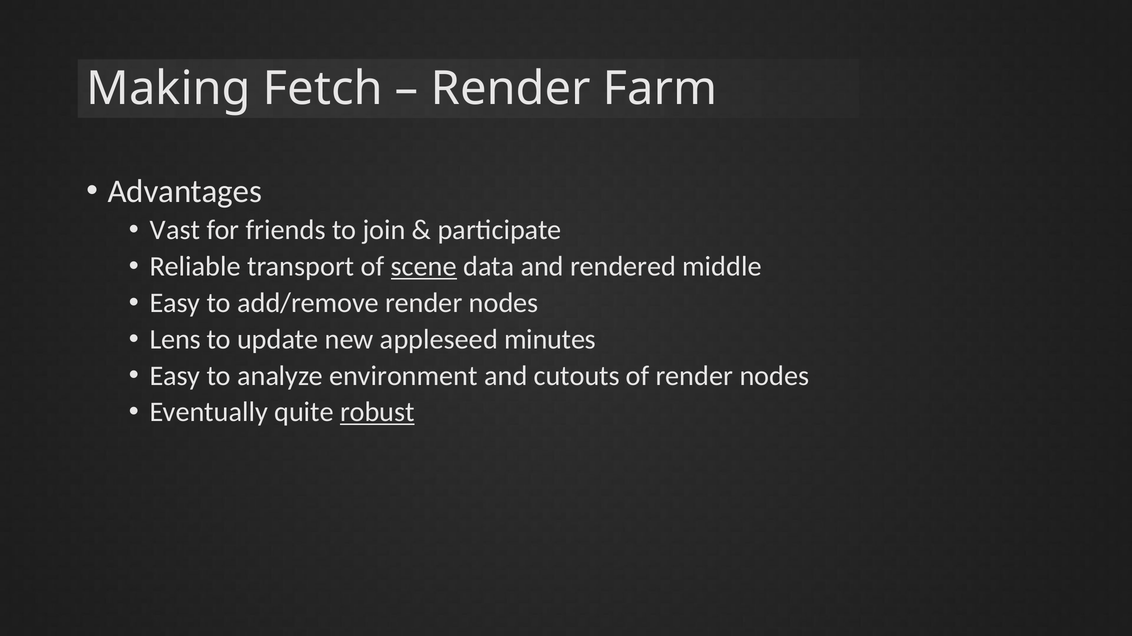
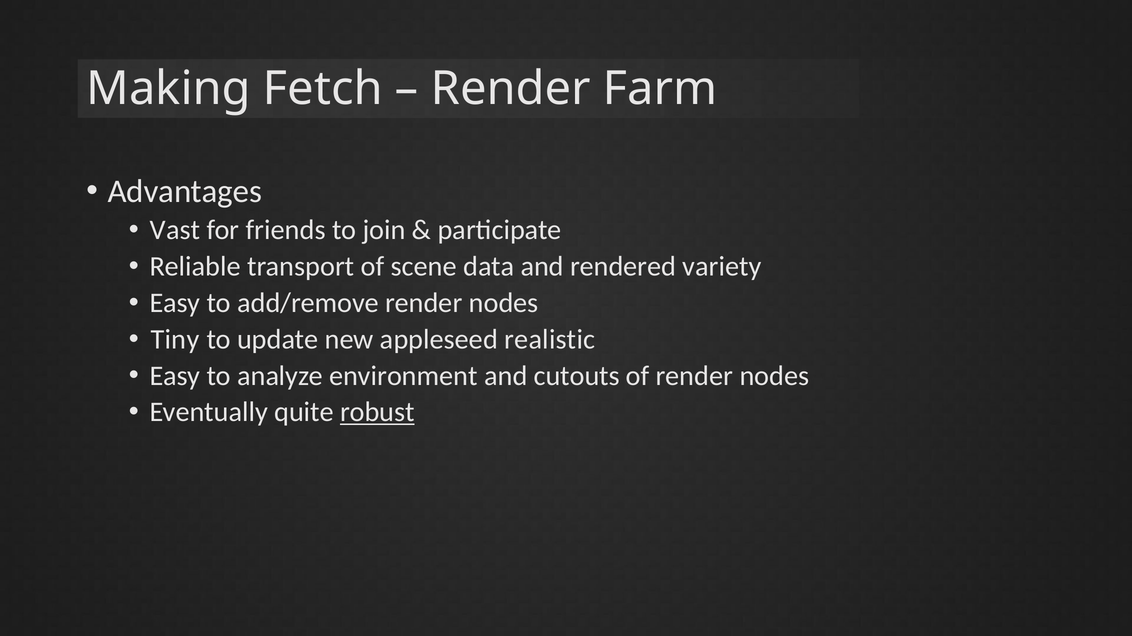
scene underline: present -> none
middle: middle -> variety
Lens: Lens -> Tiny
minutes: minutes -> realistic
